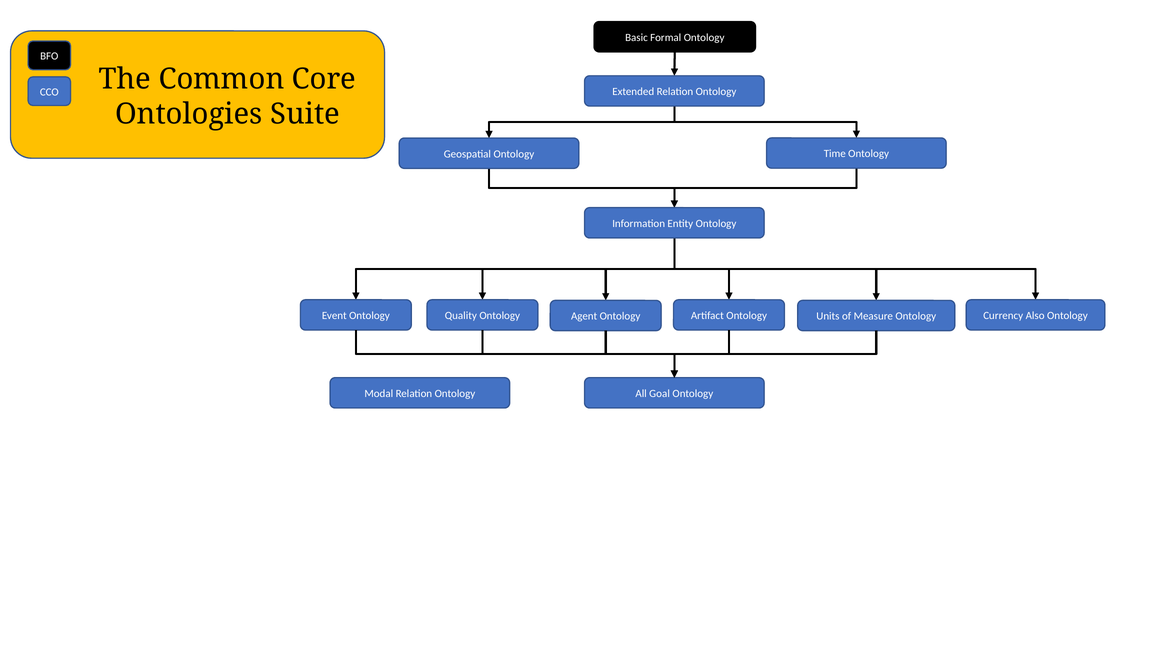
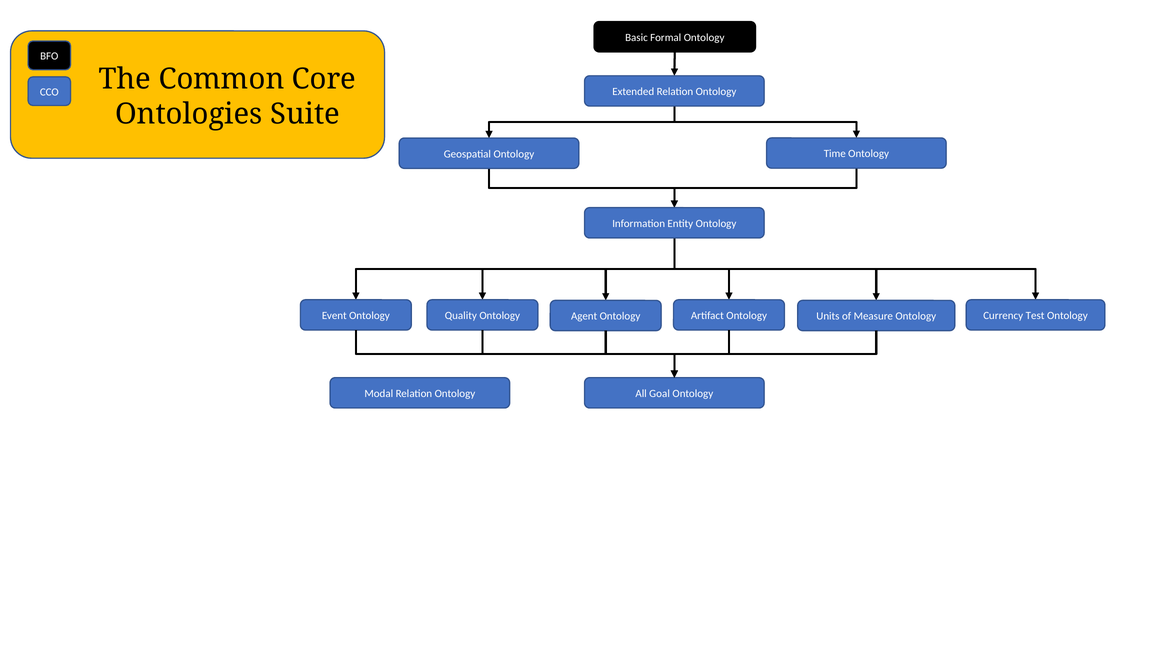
Also: Also -> Test
